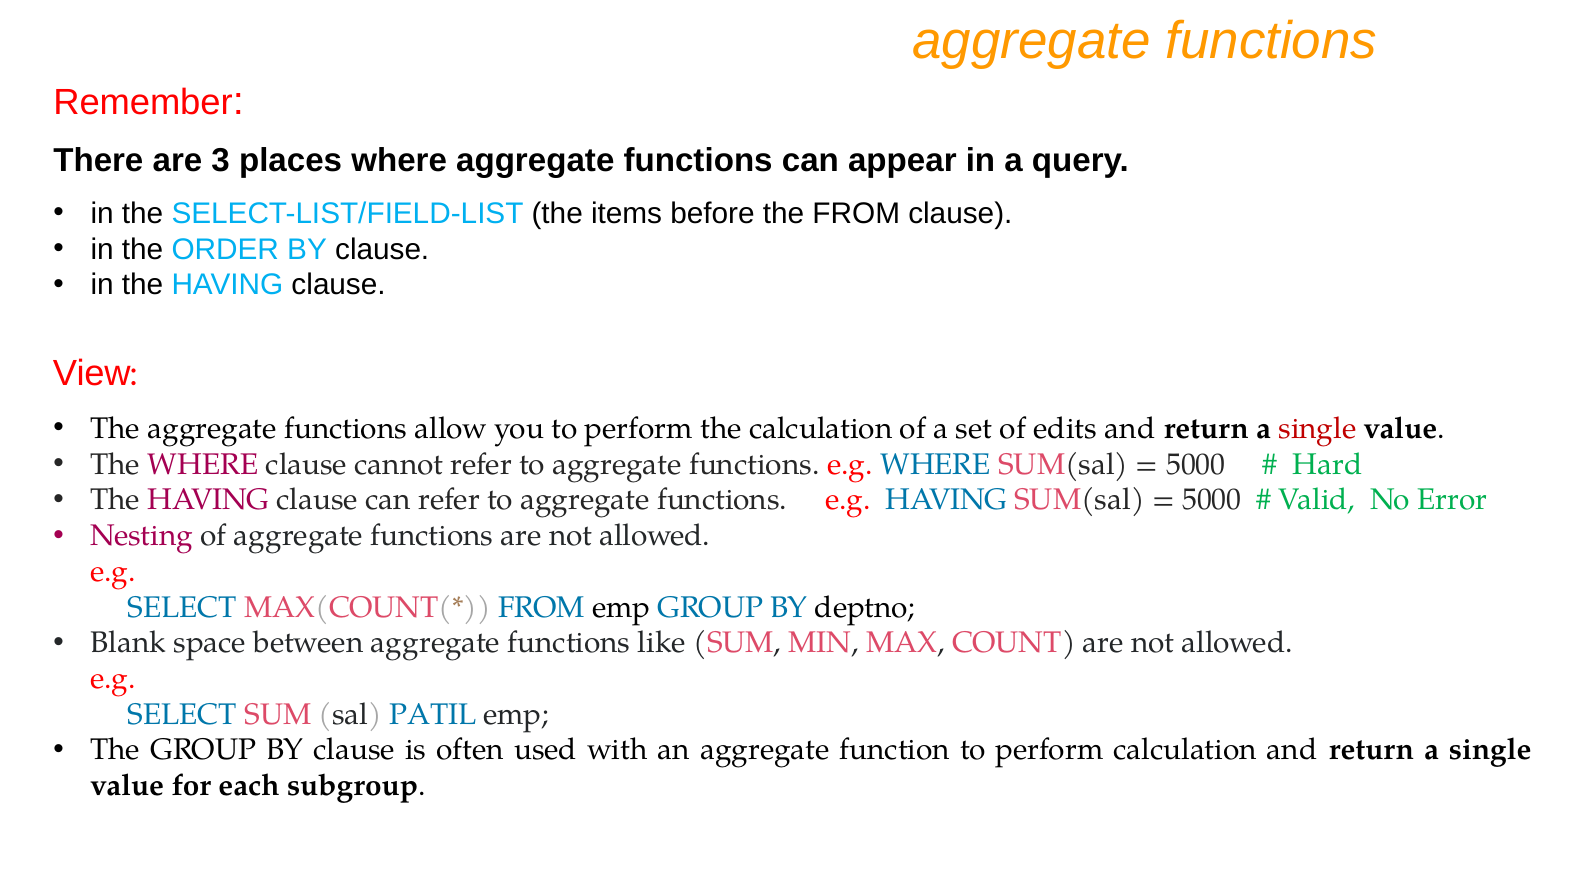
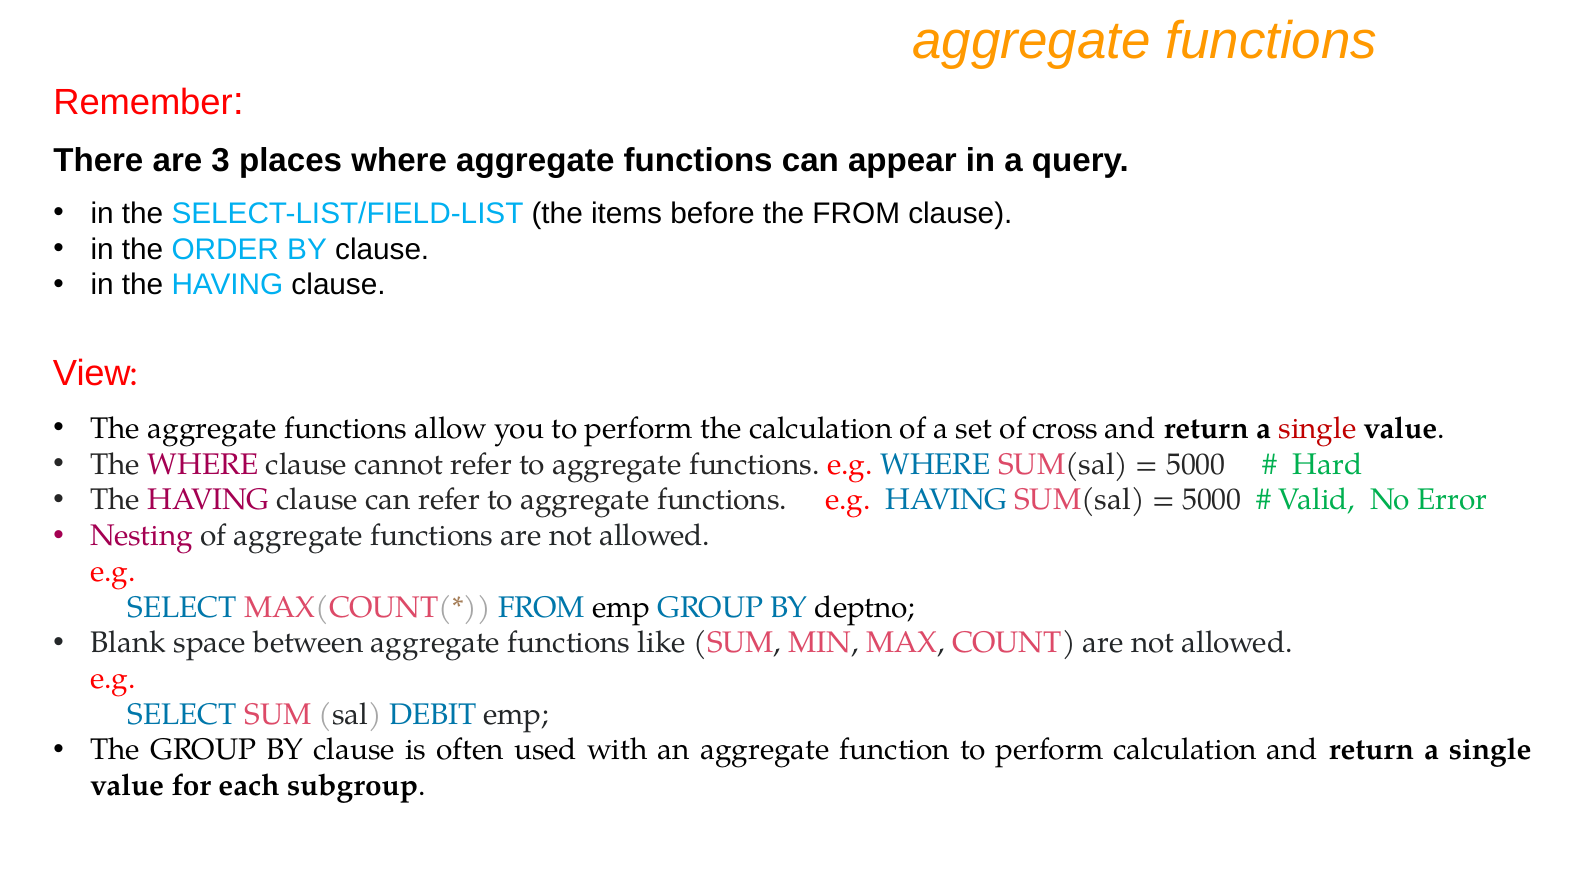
edits: edits -> cross
PATIL: PATIL -> DEBIT
